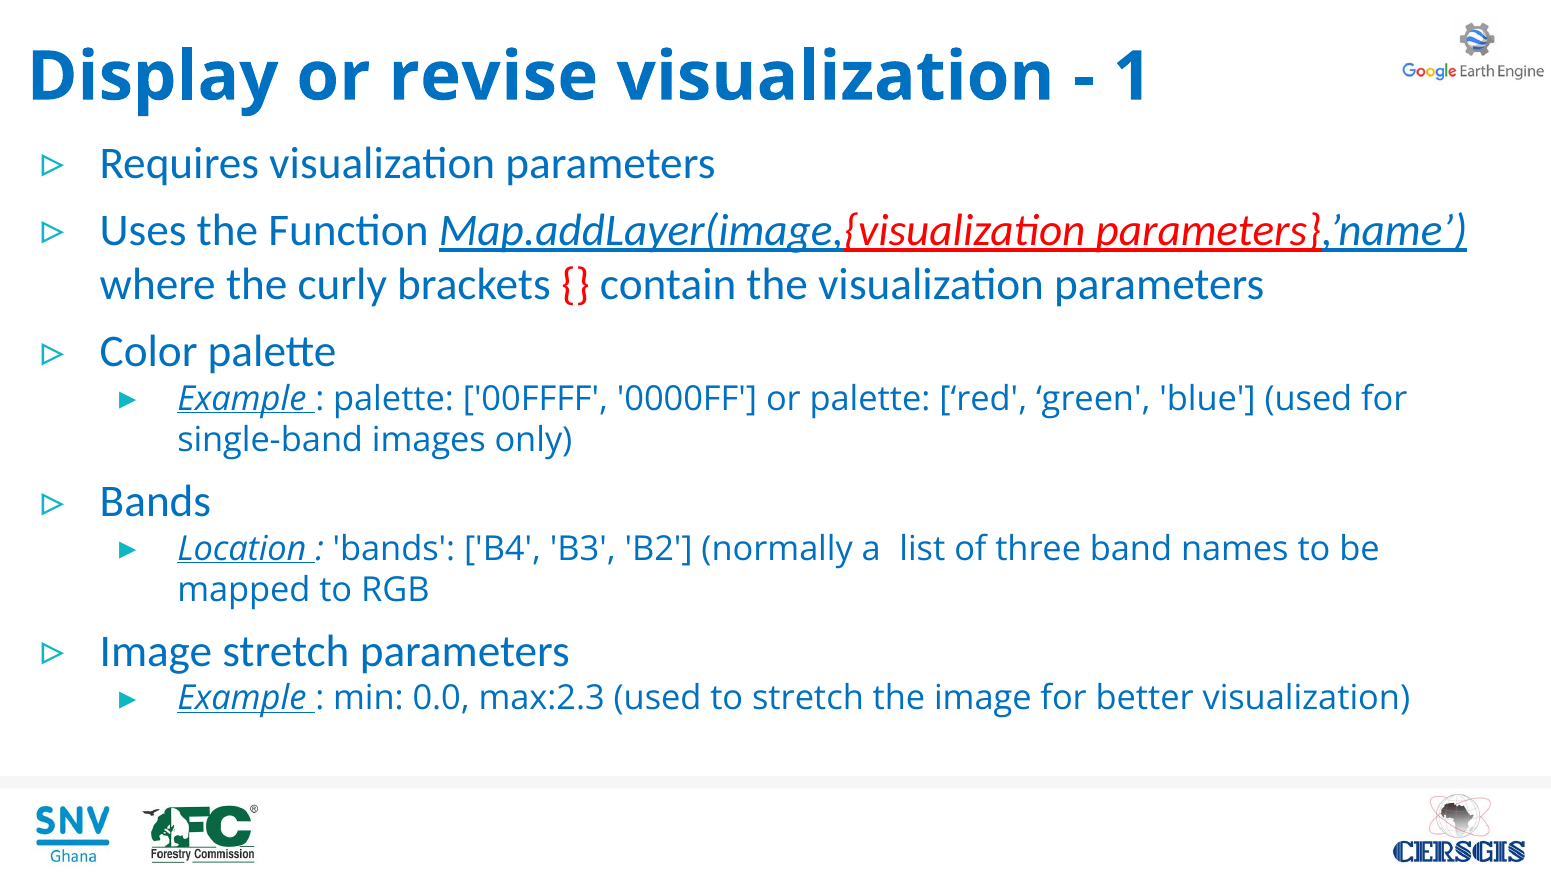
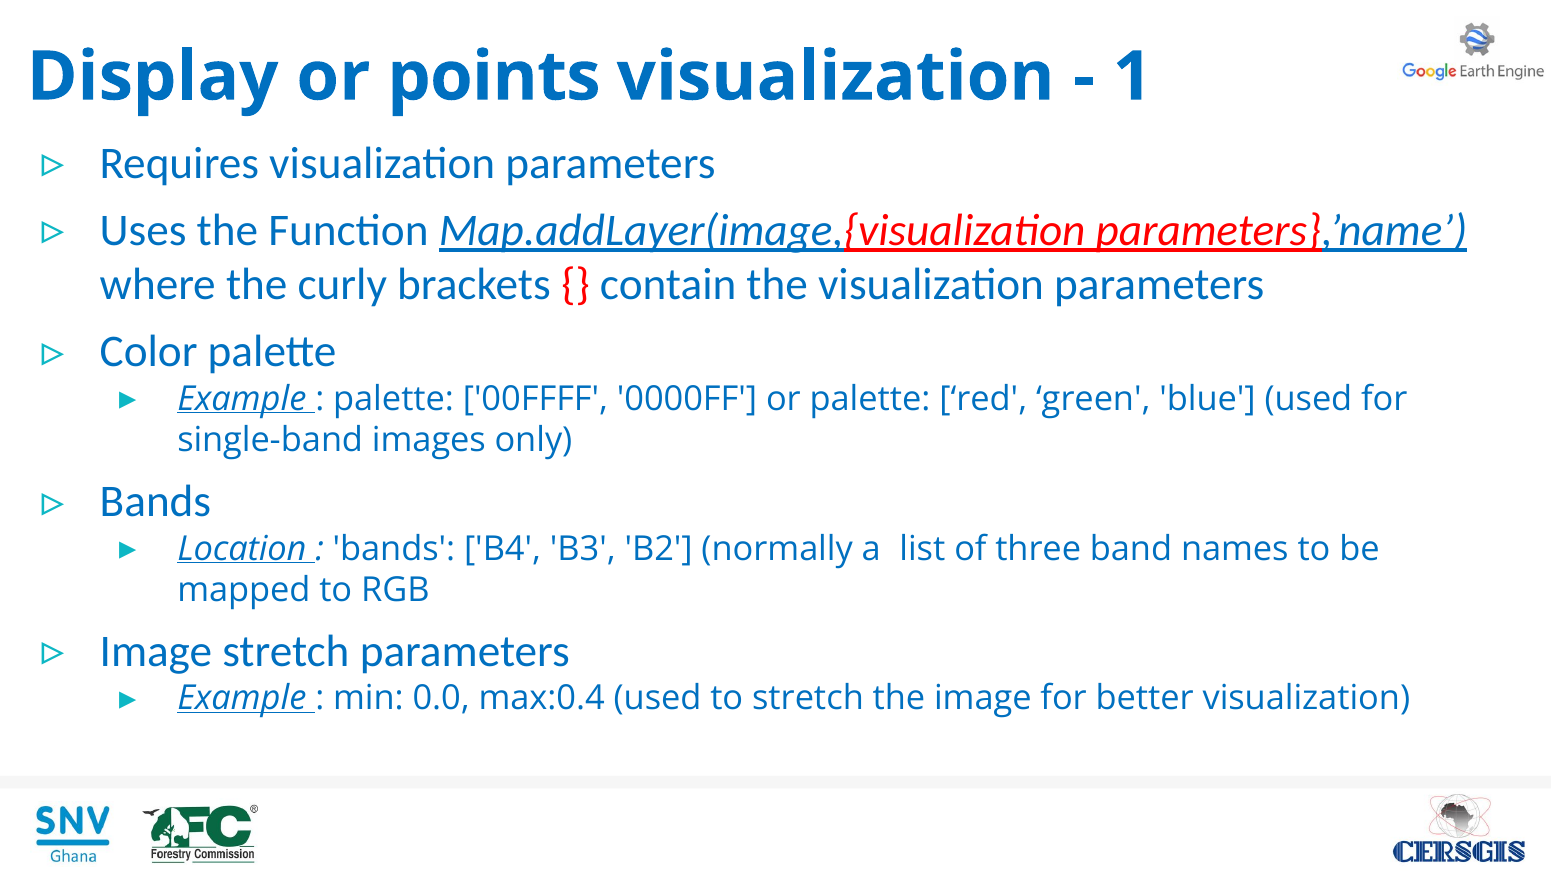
revise: revise -> points
max:2.3: max:2.3 -> max:0.4
